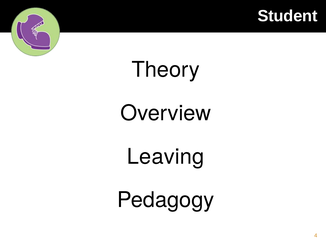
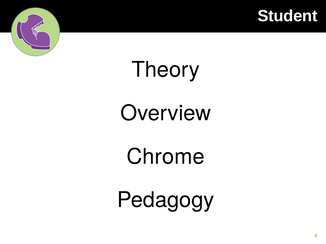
Leaving: Leaving -> Chrome
